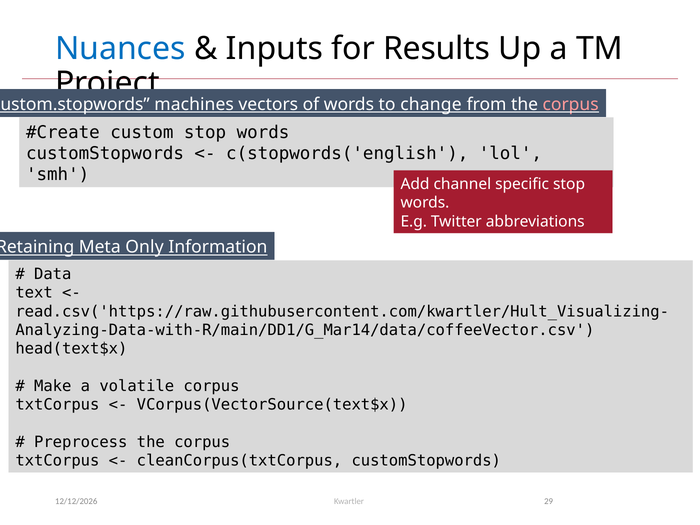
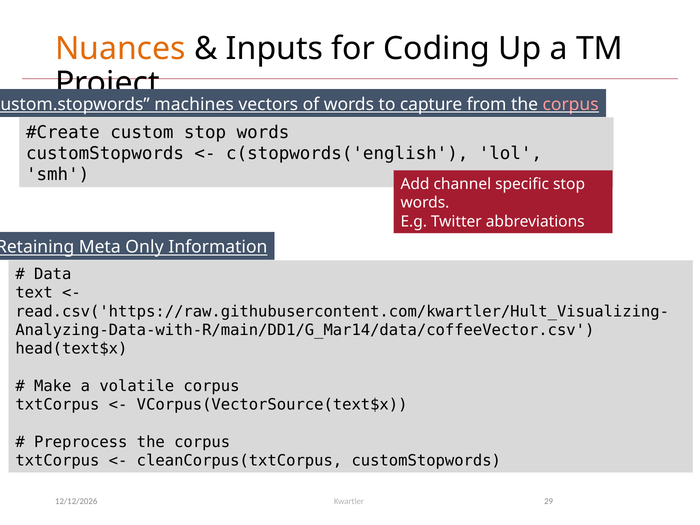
Nuances colour: blue -> orange
Results: Results -> Coding
change: change -> capture
